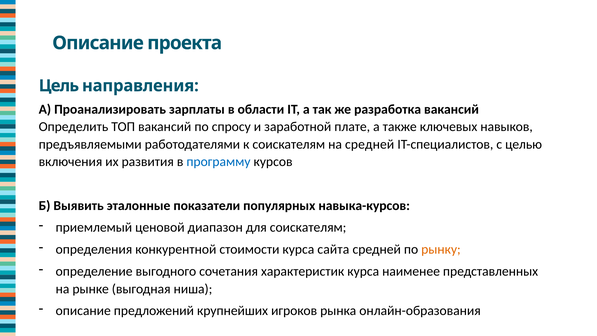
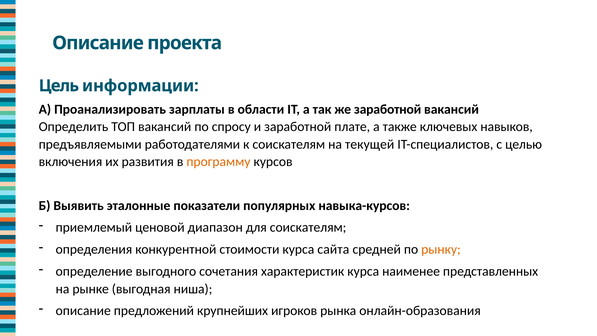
направления: направления -> информации
же разработка: разработка -> заработной
на средней: средней -> текущей
программу colour: blue -> orange
